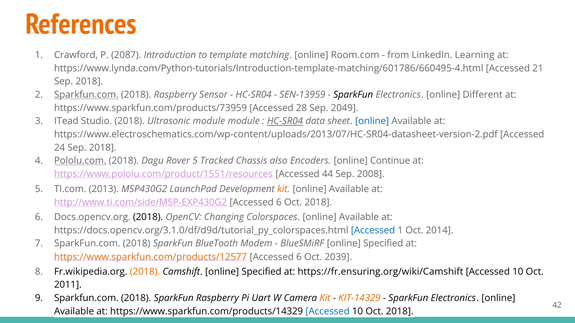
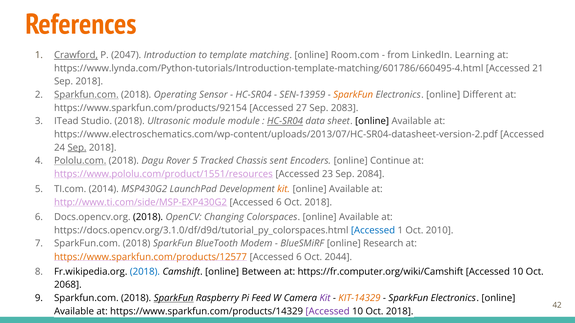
Crawford underline: none -> present
2087: 2087 -> 2047
2018 Raspberry: Raspberry -> Operating
SparkFun at (353, 95) colour: black -> orange
https://www.sparkfun.com/products/73959: https://www.sparkfun.com/products/73959 -> https://www.sparkfun.com/products/92154
28: 28 -> 27
2049: 2049 -> 2083
online at (372, 121) colour: blue -> black
Sep at (77, 148) underline: none -> present
also: also -> sent
44: 44 -> 23
2008: 2008 -> 2084
2013: 2013 -> 2014
2014: 2014 -> 2010
BlueSMiRF online Specified: Specified -> Research
2039: 2039 -> 2044
2018 at (145, 272) colour: orange -> blue
Camshift online Specified: Specified -> Between
https://fr.ensuring.org/wiki/Camshift: https://fr.ensuring.org/wiki/Camshift -> https://fr.computer.org/wiki/Camshift
2011: 2011 -> 2068
SparkFun at (174, 298) underline: none -> present
Uart: Uart -> Feed
Kit at (325, 298) colour: orange -> purple
Accessed at (328, 312) colour: blue -> purple
